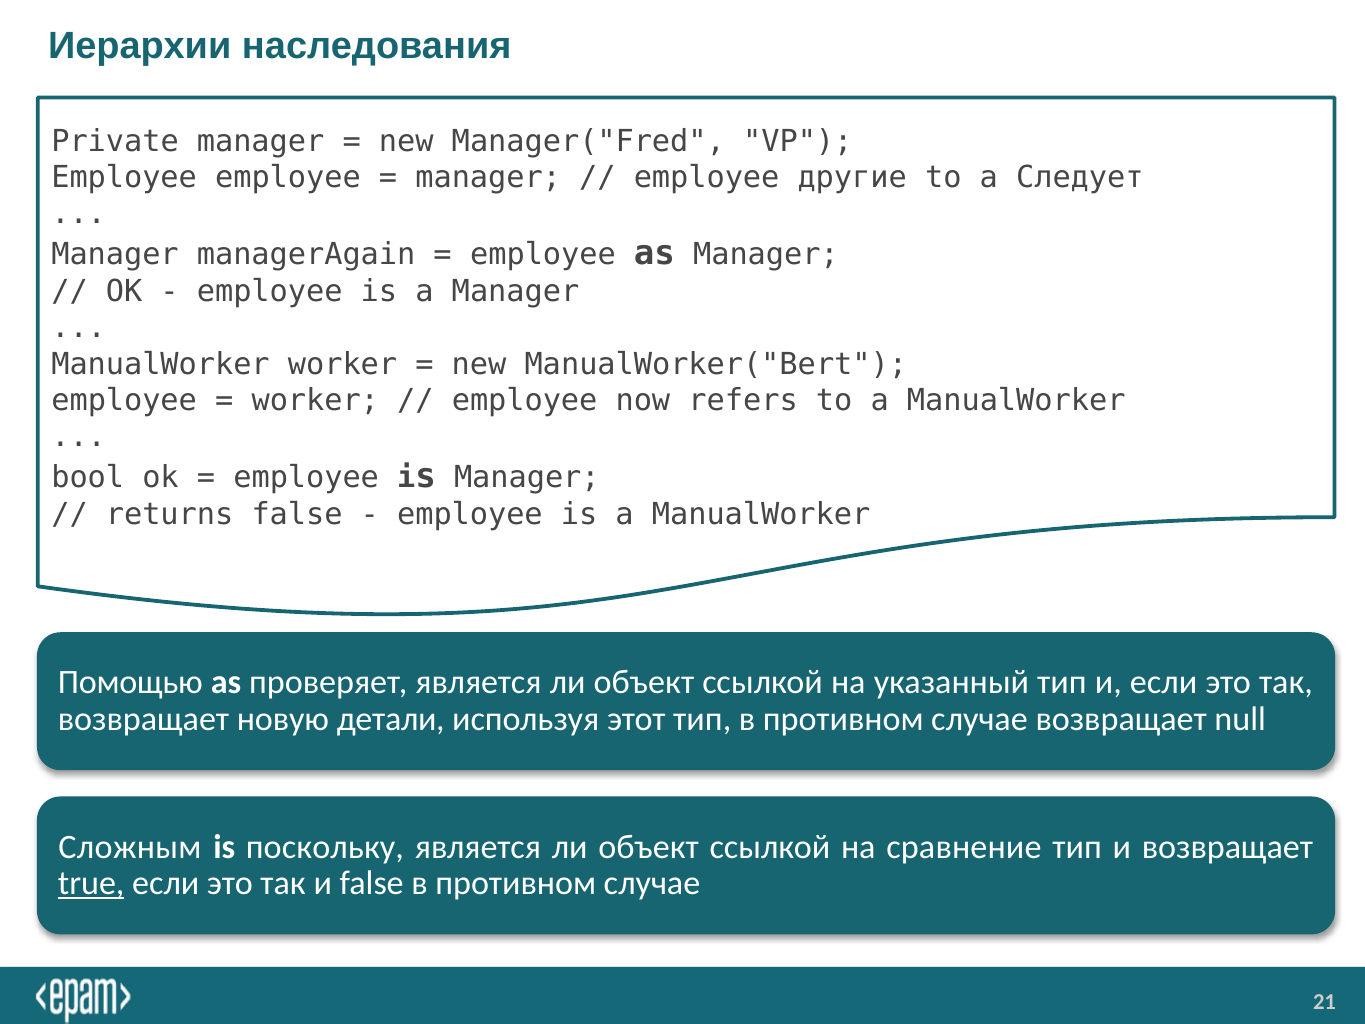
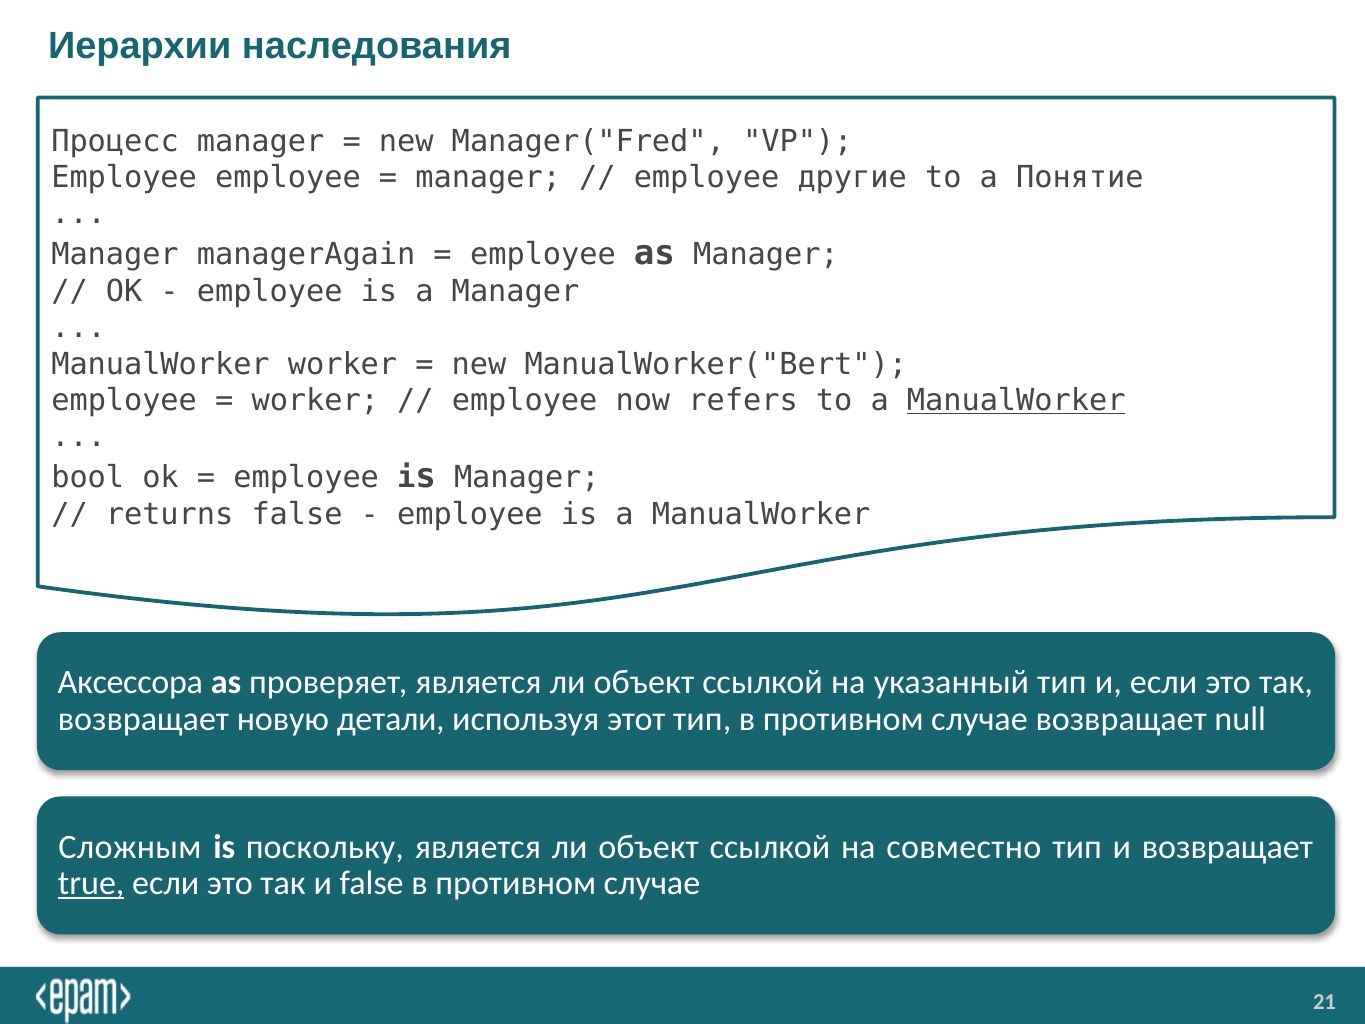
Private: Private -> Процесс
Следует: Следует -> Понятие
ManualWorker at (1016, 400) underline: none -> present
Помощью: Помощью -> Аксессора
сравнение: сравнение -> совместно
